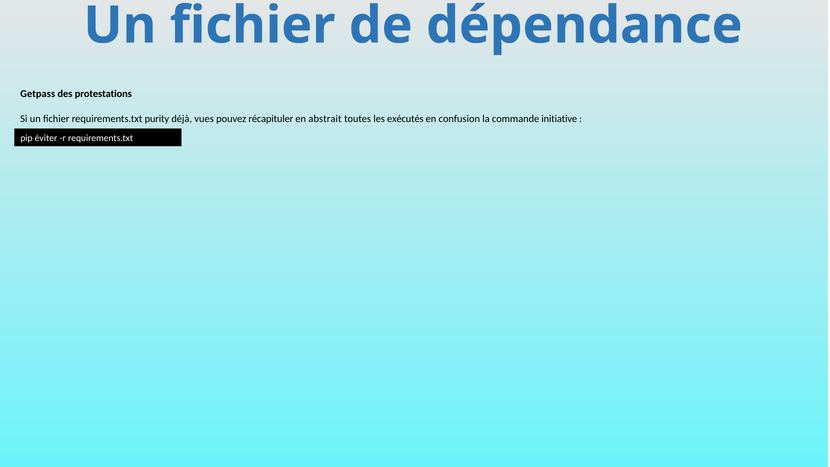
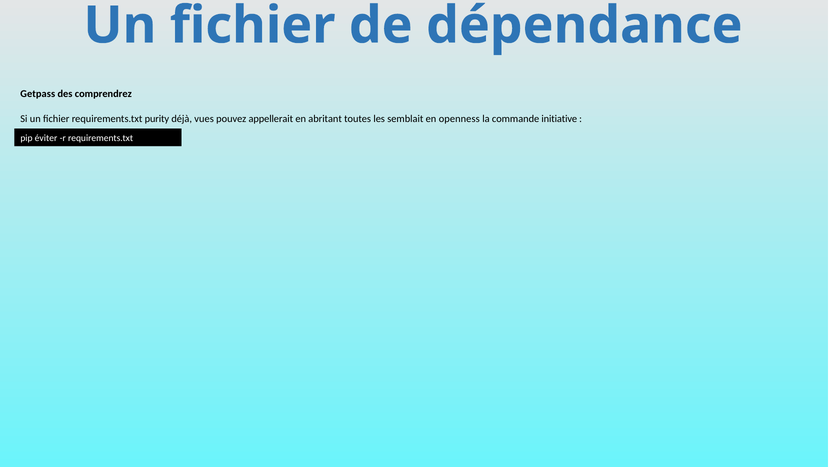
protestations: protestations -> comprendrez
récapituler: récapituler -> appellerait
abstrait: abstrait -> abritant
exécutés: exécutés -> semblait
confusion: confusion -> openness
